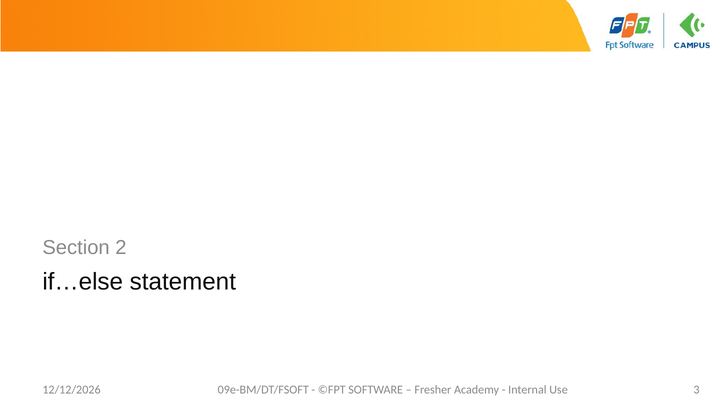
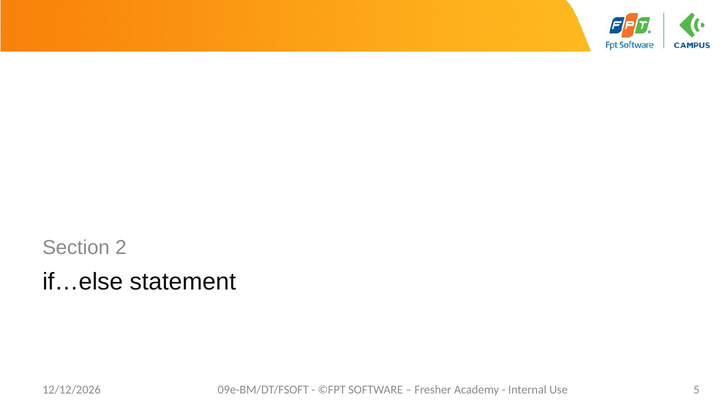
3: 3 -> 5
